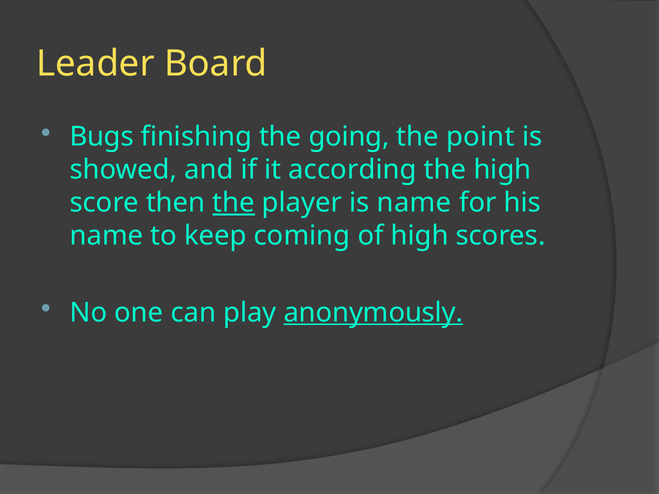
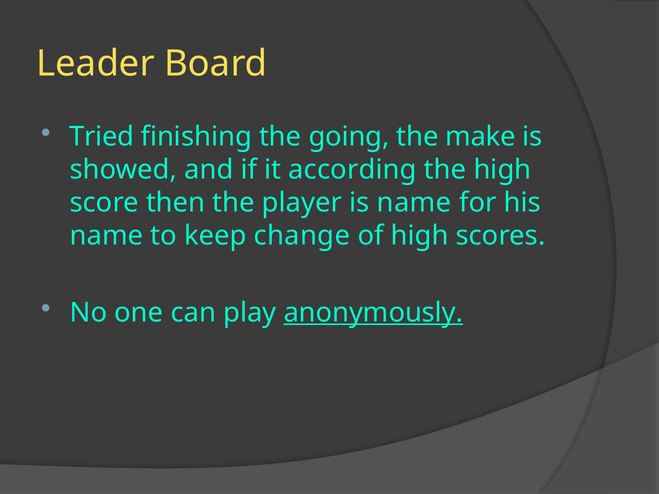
Bugs: Bugs -> Tried
point: point -> make
the at (234, 203) underline: present -> none
coming: coming -> change
